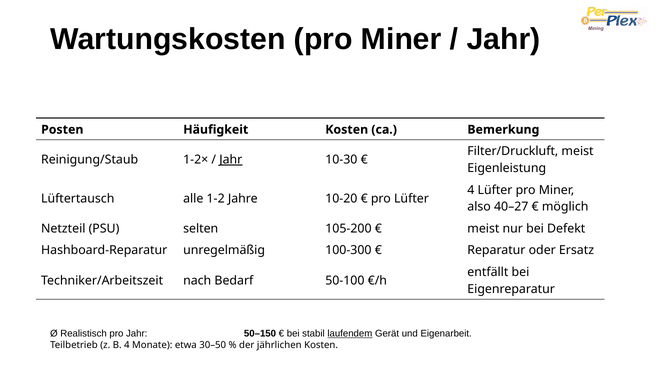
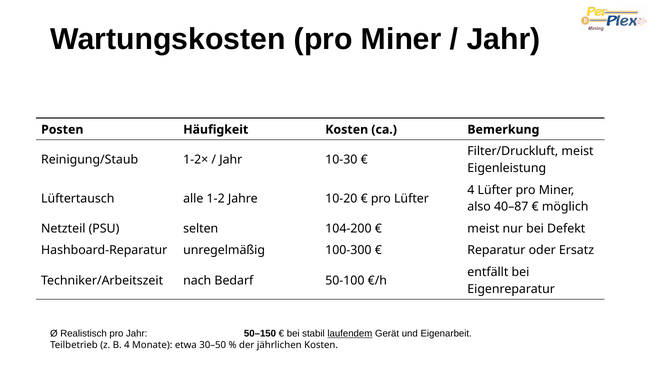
Jahr at (231, 160) underline: present -> none
40–27: 40–27 -> 40–87
105-200: 105-200 -> 104-200
